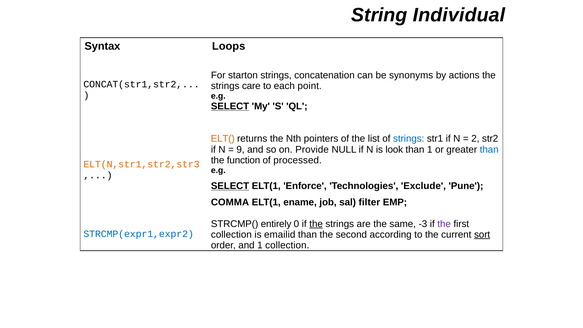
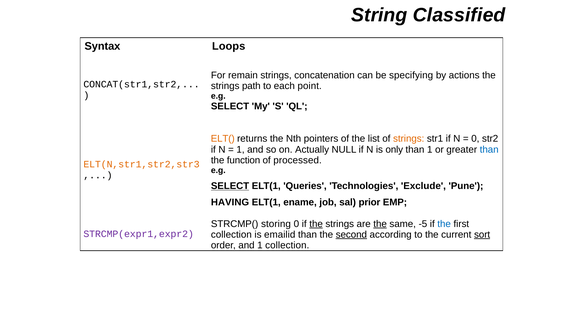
Individual: Individual -> Classified
starton: starton -> remain
synonyms: synonyms -> specifying
care: care -> path
SELECT at (230, 106) underline: present -> none
strings at (409, 139) colour: blue -> orange
2 at (475, 139): 2 -> 0
9 at (241, 149): 9 -> 1
Provide: Provide -> Actually
look: look -> only
Enforce: Enforce -> Queries
COMMA: COMMA -> HAVING
filter: filter -> prior
entirely: entirely -> storing
the at (380, 224) underline: none -> present
-3: -3 -> -5
the at (444, 224) colour: purple -> blue
second underline: none -> present
STRCMP(expr1,expr2 colour: blue -> purple
